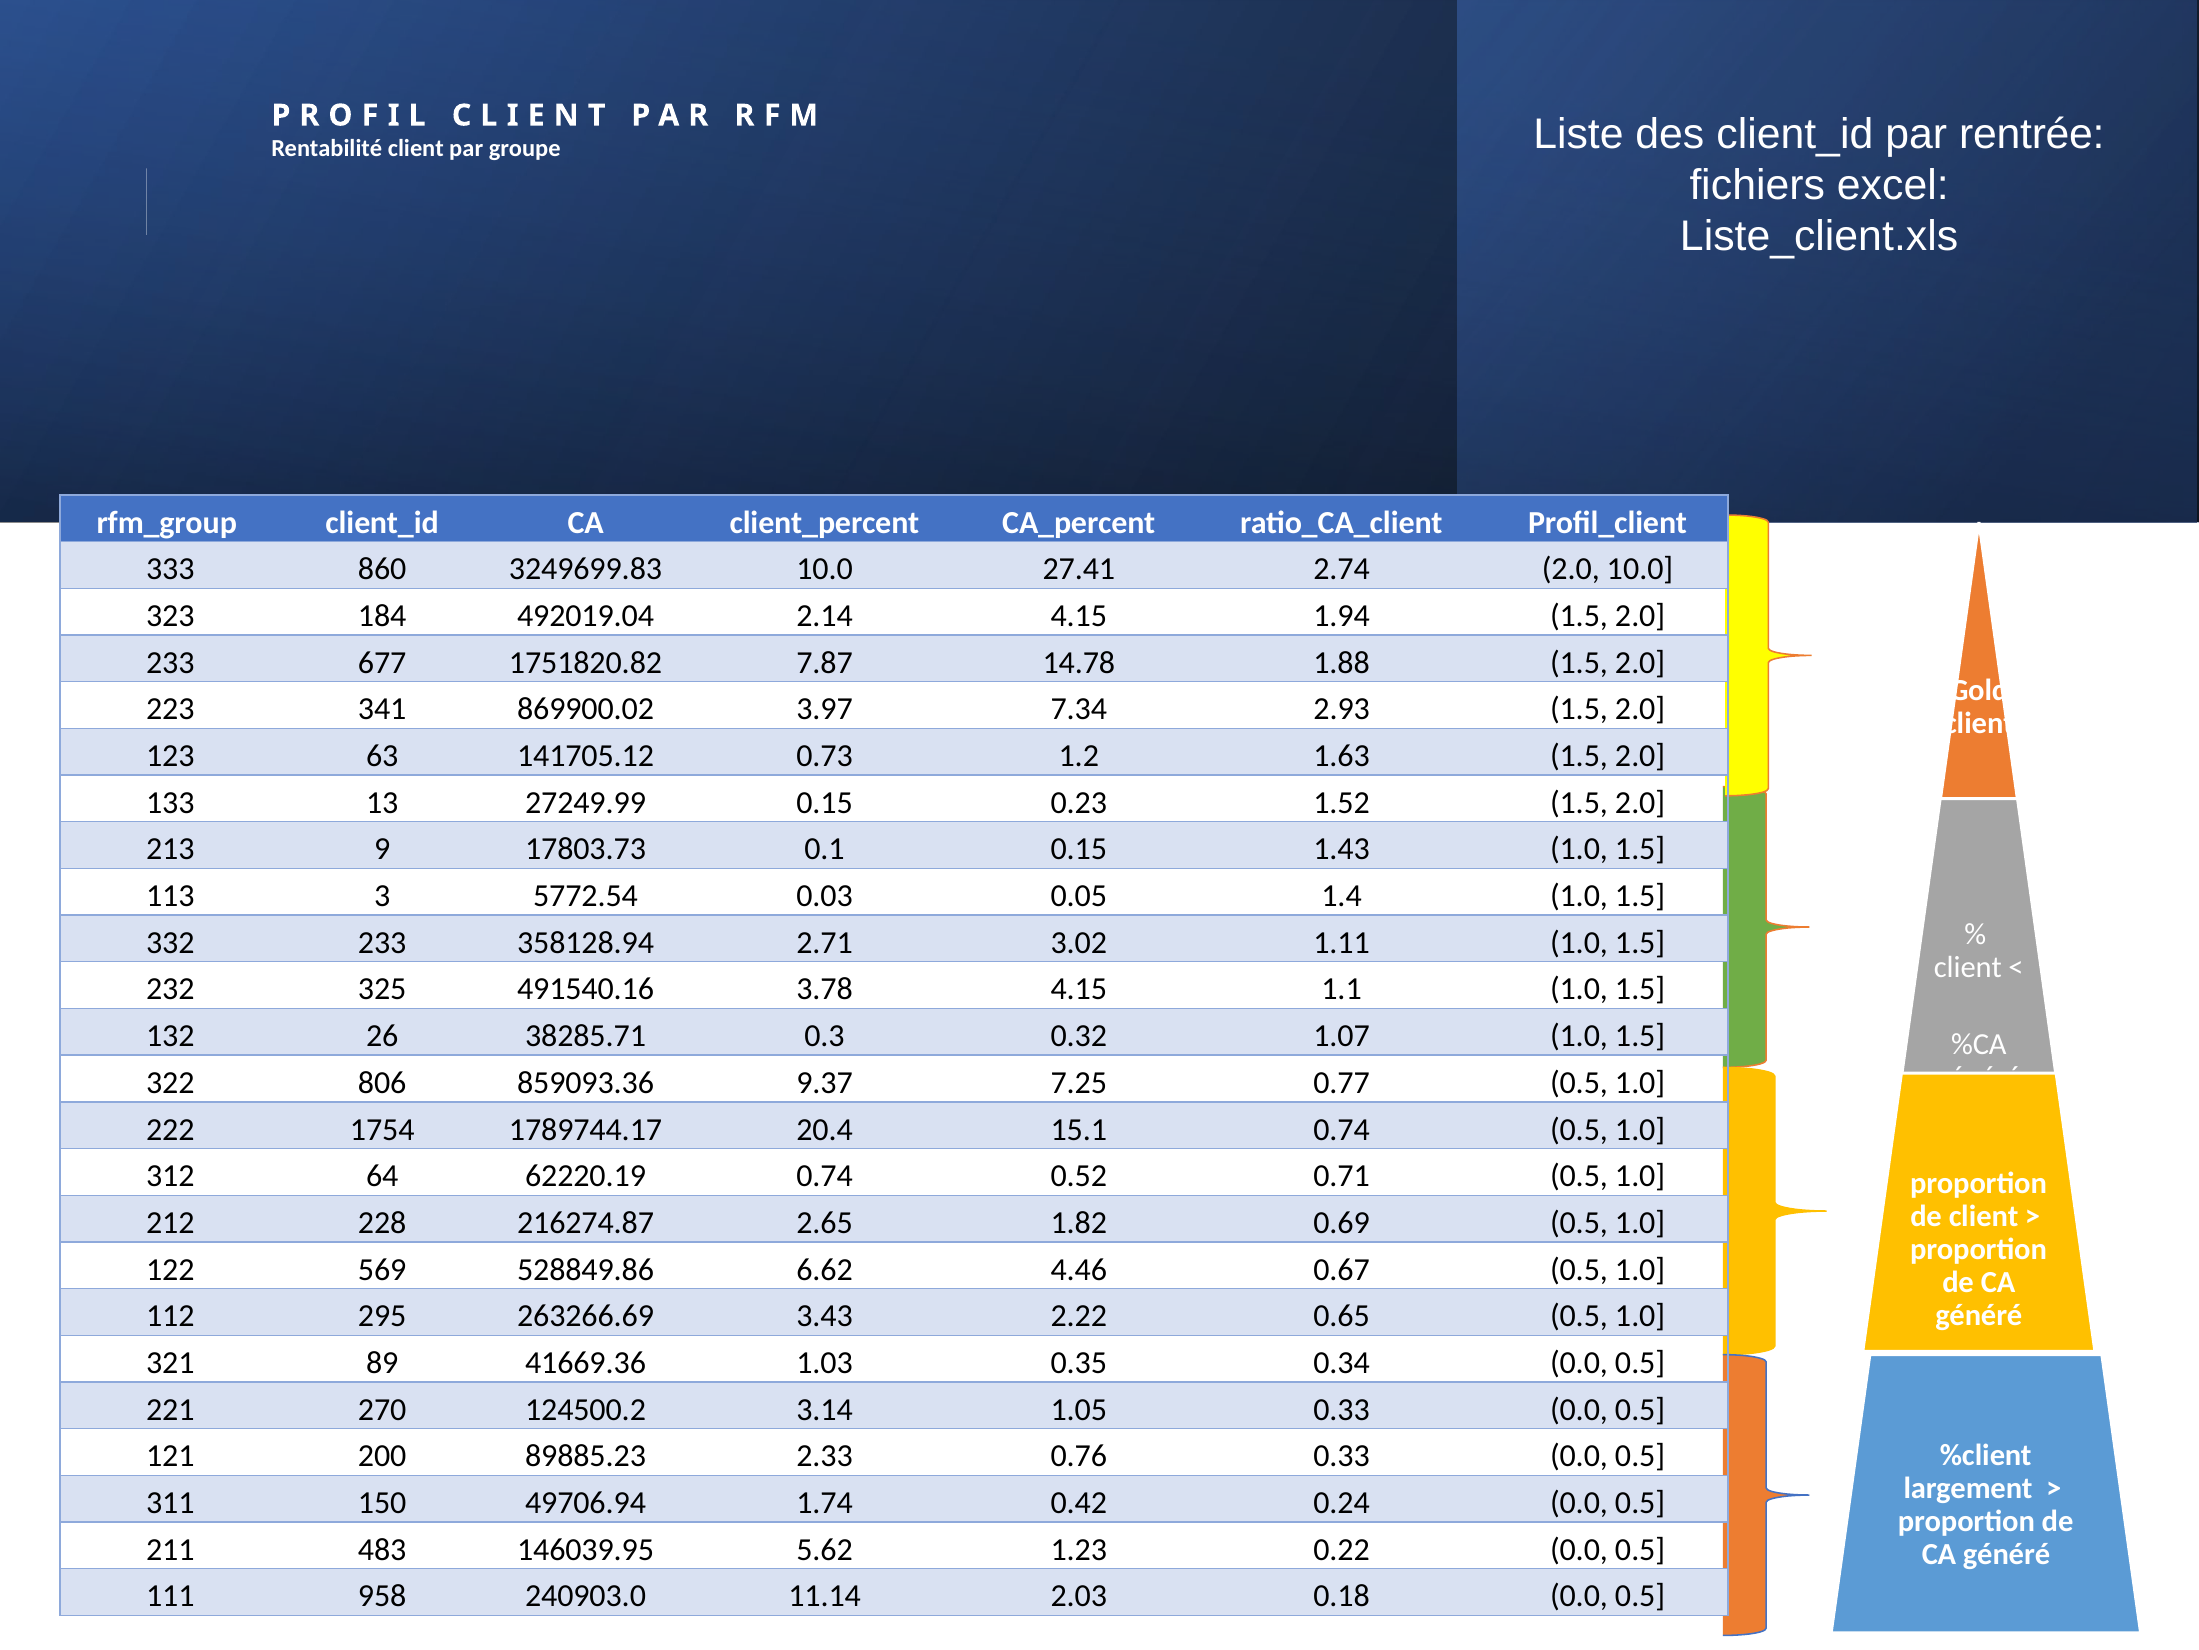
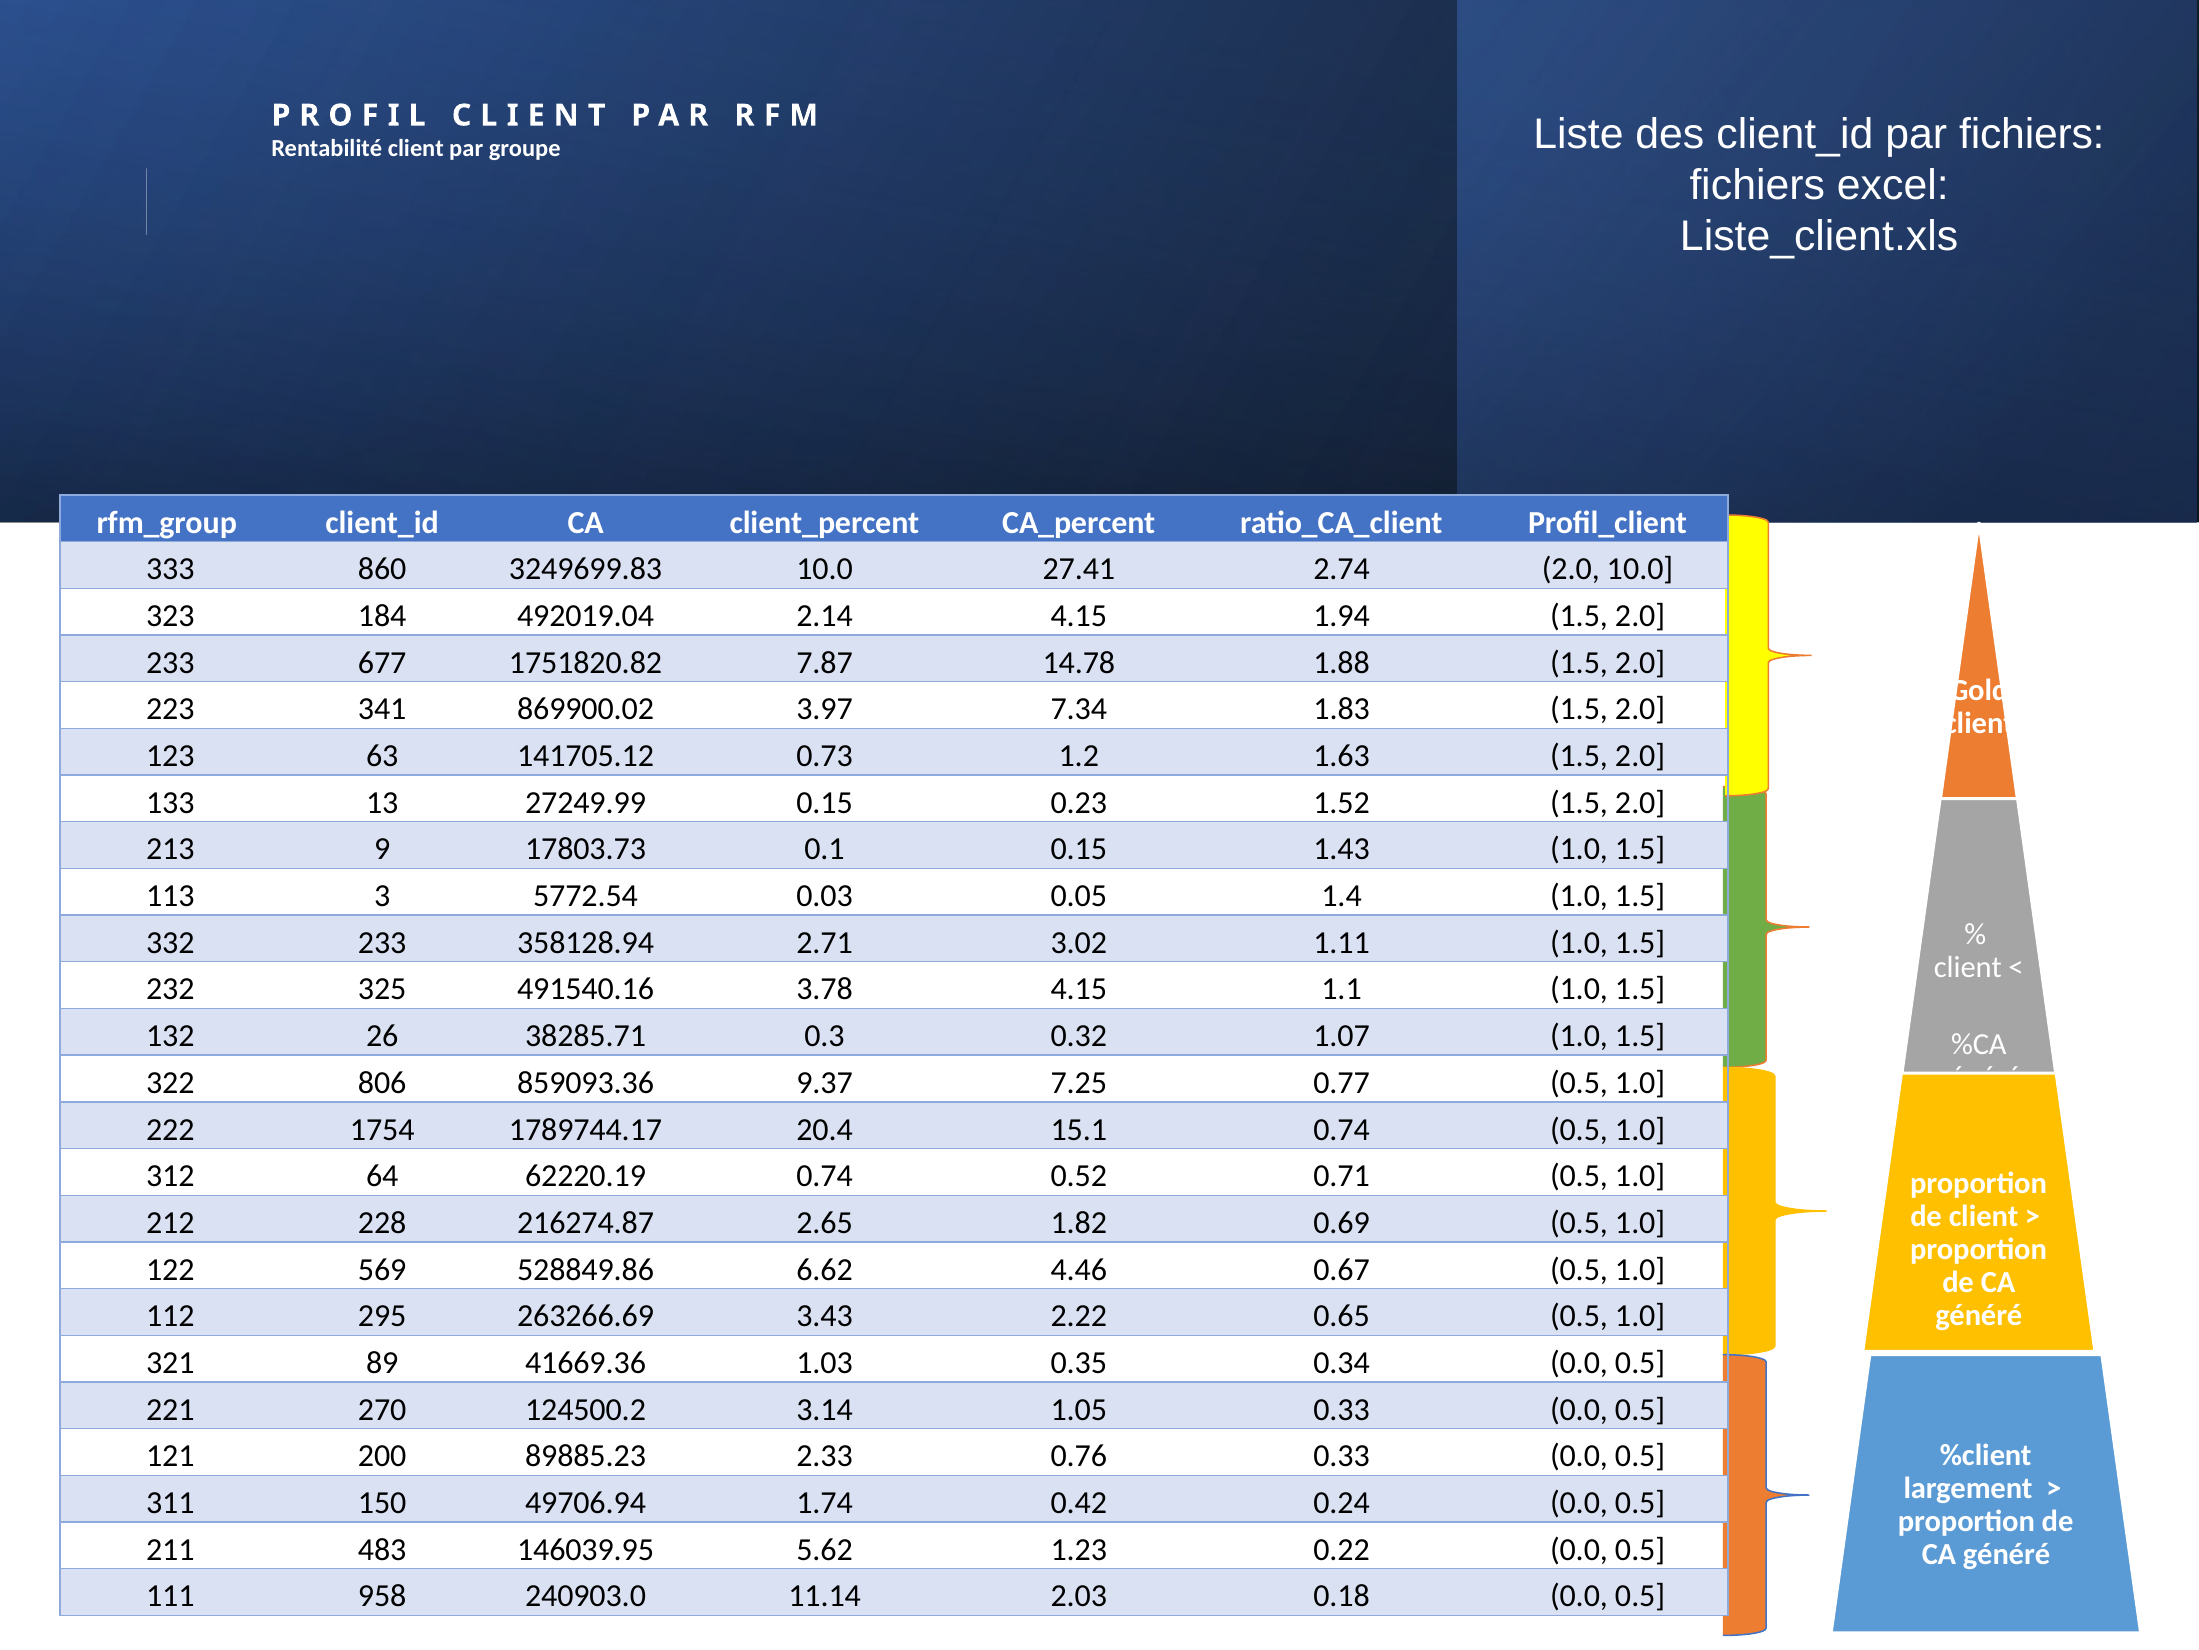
par rentrée: rentrée -> fichiers
2.93: 2.93 -> 1.83
